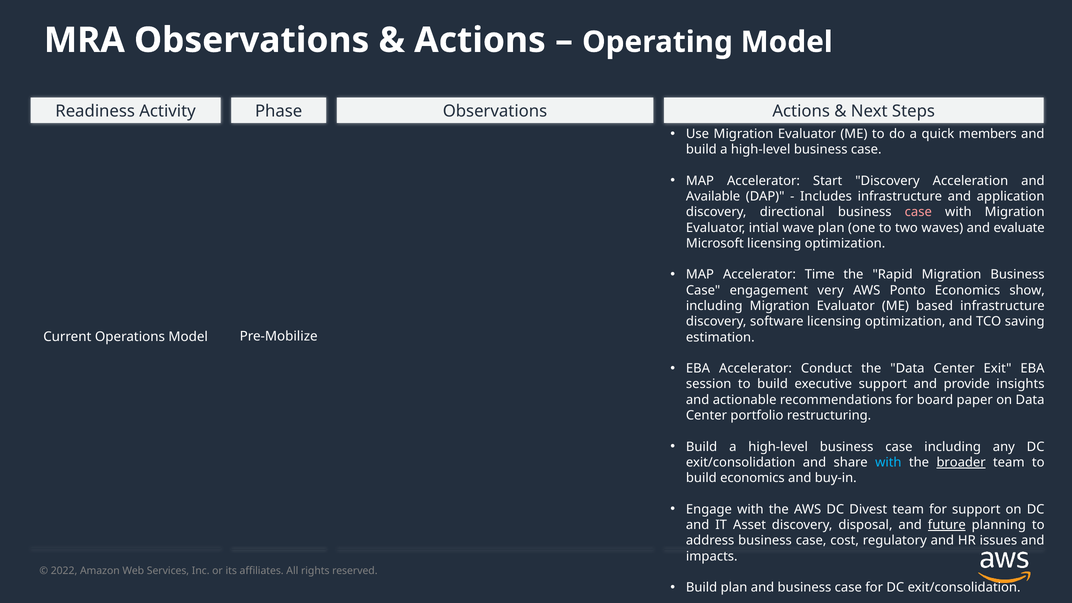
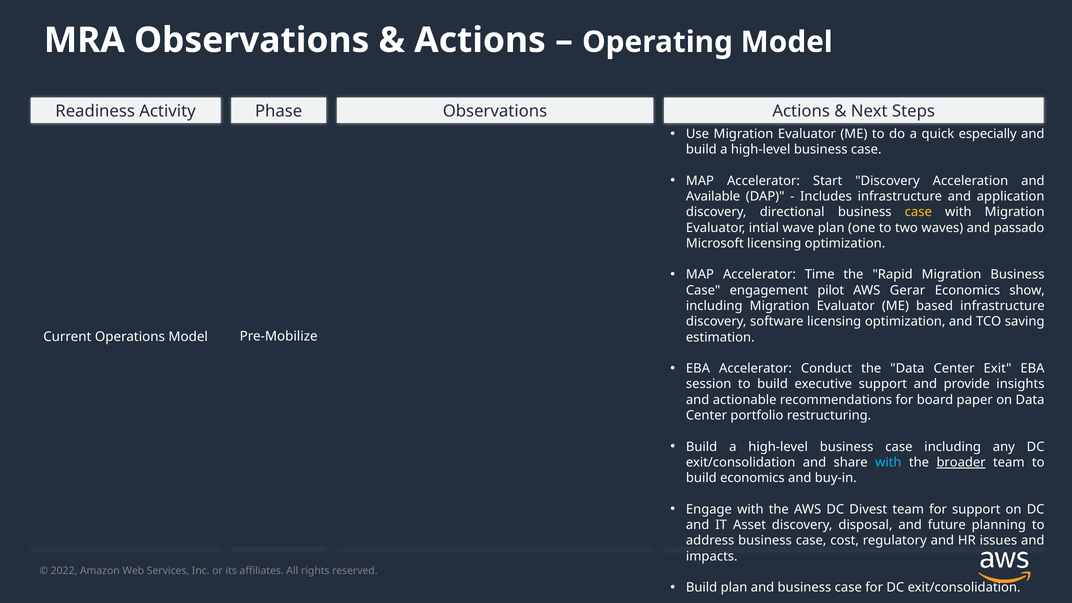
members: members -> especially
case at (918, 212) colour: pink -> yellow
evaluate: evaluate -> passado
very: very -> pilot
Ponto: Ponto -> Gerar
future underline: present -> none
